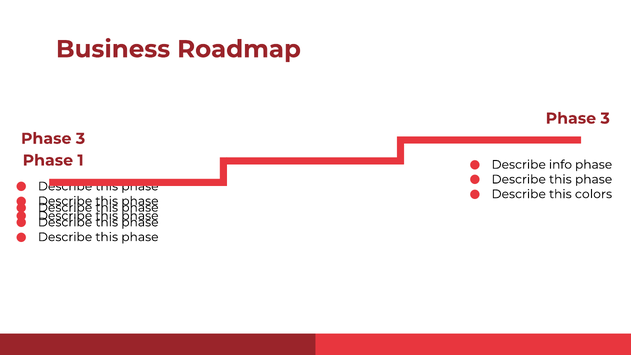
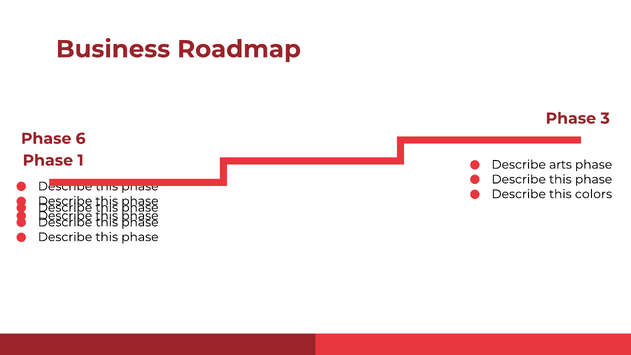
3 at (81, 139): 3 -> 6
info: info -> arts
